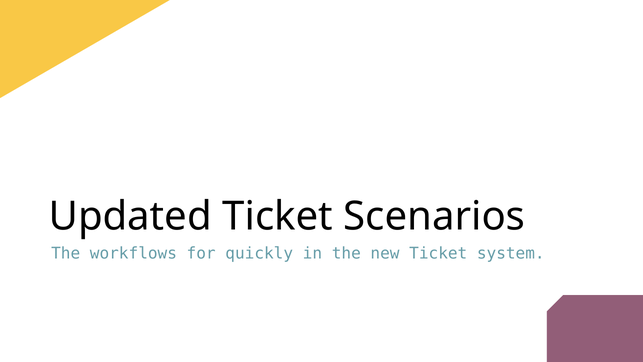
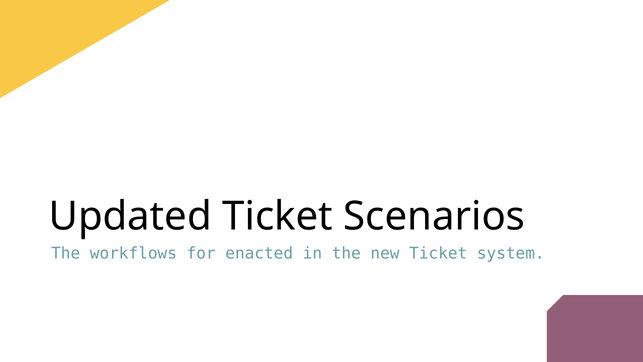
quickly: quickly -> enacted
